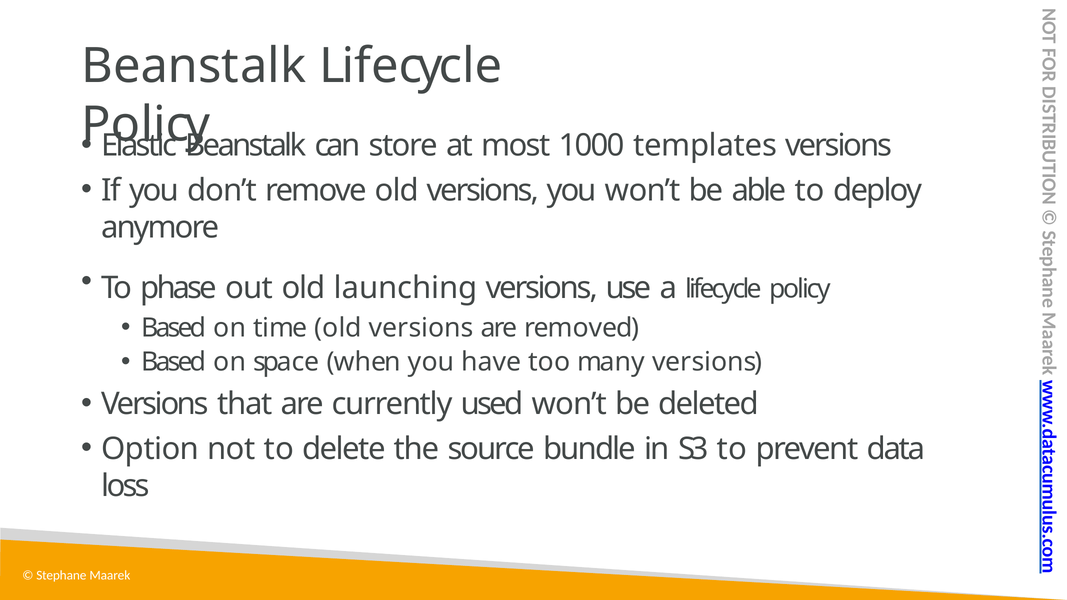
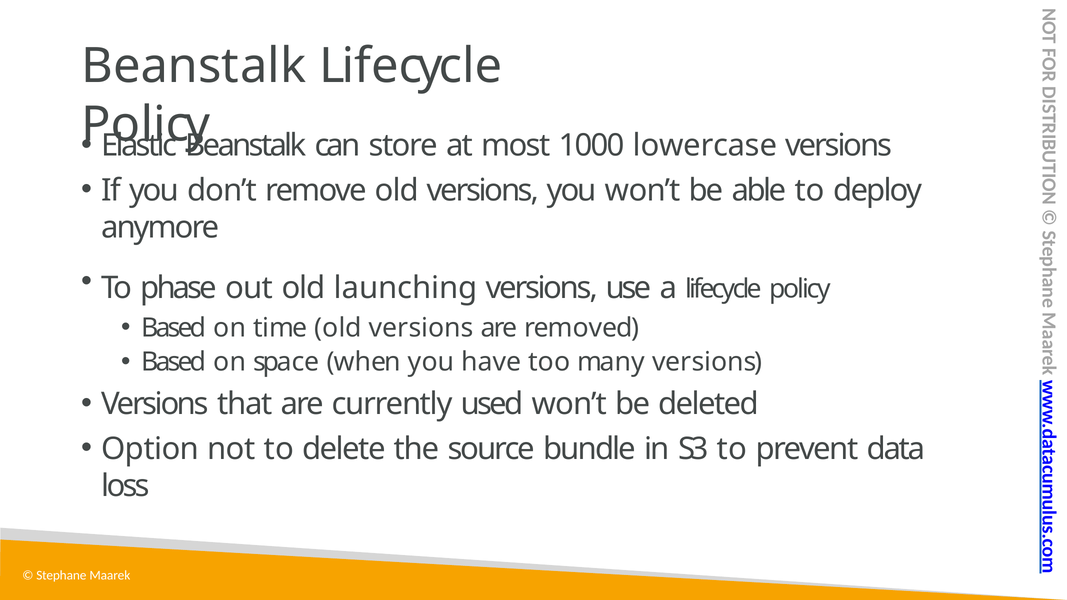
templates: templates -> lowercase
